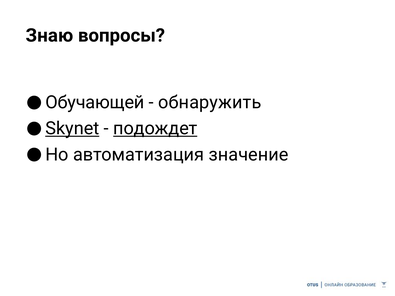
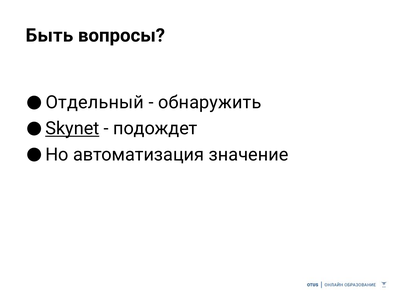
Знаю: Знаю -> Быть
Обучающей: Обучающей -> Отдельный
подождет underline: present -> none
